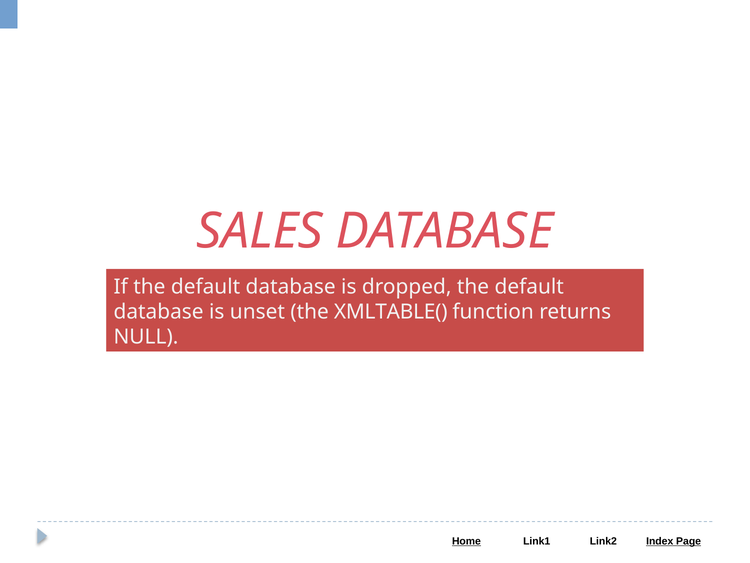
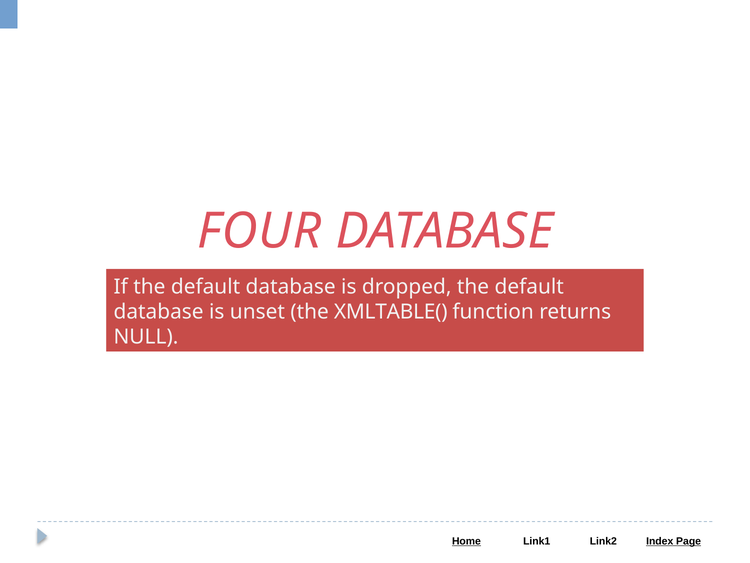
SALES: SALES -> FOUR
